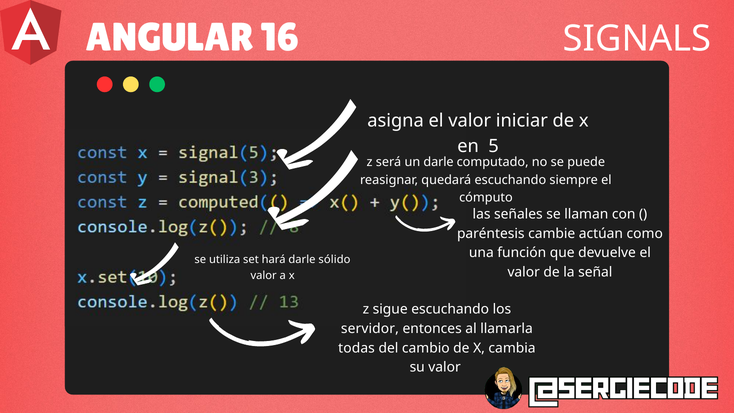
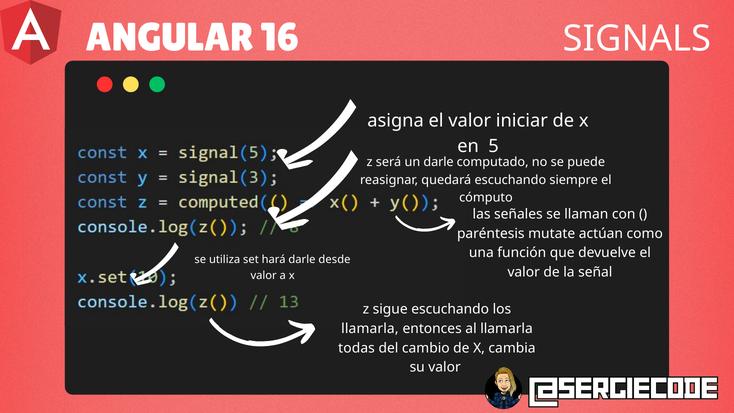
cambie: cambie -> mutate
sólido: sólido -> desde
servidor at (370, 329): servidor -> llamarla
